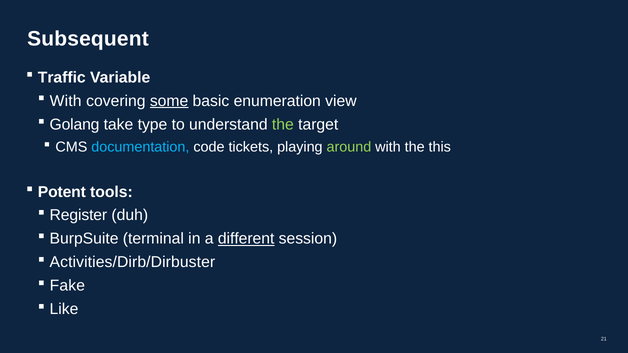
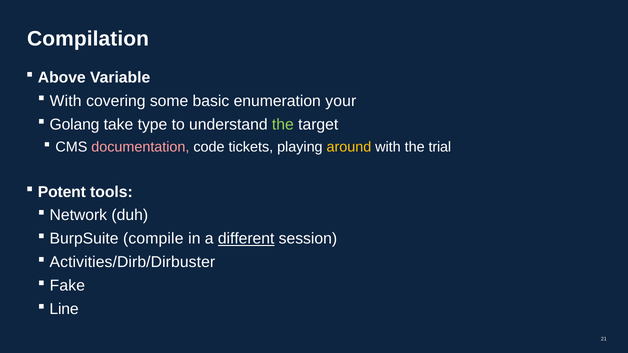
Subsequent: Subsequent -> Compilation
Traffic: Traffic -> Above
some underline: present -> none
view: view -> your
documentation colour: light blue -> pink
around colour: light green -> yellow
this: this -> trial
Register: Register -> Network
terminal: terminal -> compile
Like: Like -> Line
